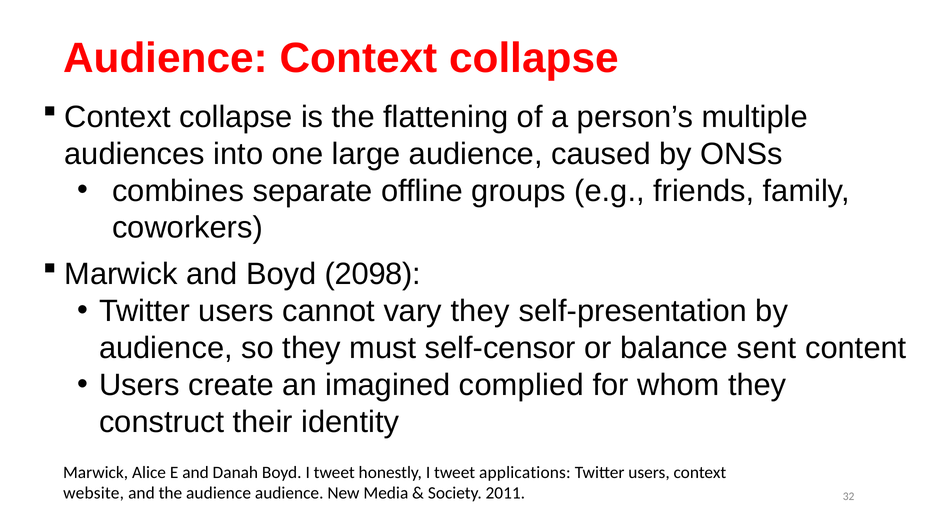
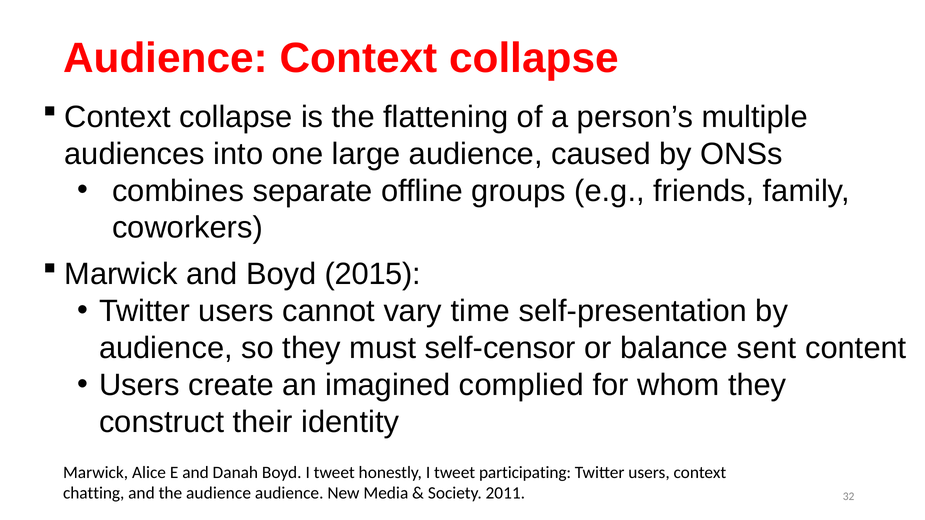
2098: 2098 -> 2015
vary they: they -> time
applications: applications -> participating
website: website -> chatting
